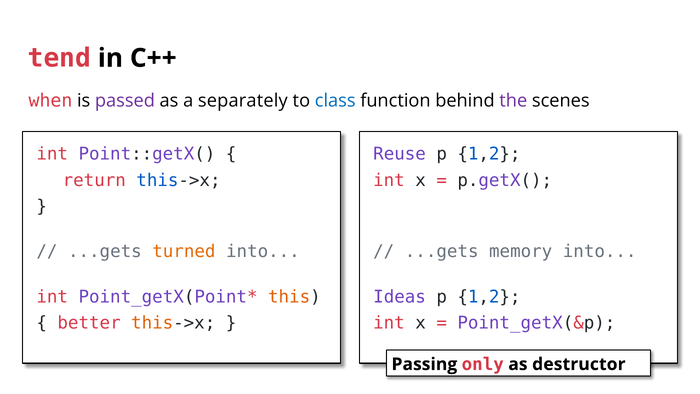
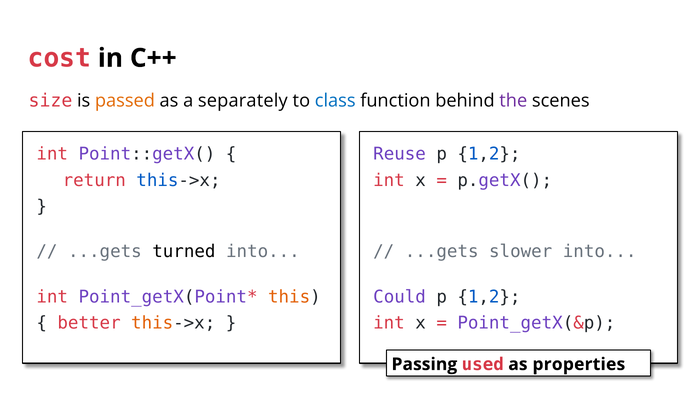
tend: tend -> cost
when: when -> size
passed colour: purple -> orange
turned colour: orange -> black
memory: memory -> slower
Ideas: Ideas -> Could
only: only -> used
destructor: destructor -> properties
